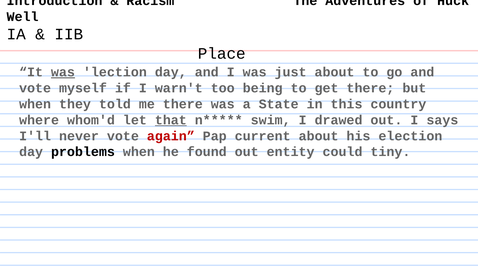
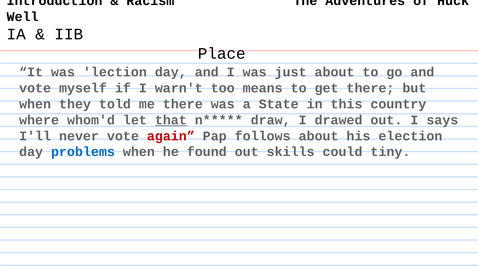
was at (63, 72) underline: present -> none
being: being -> means
swim: swim -> draw
current: current -> follows
problems colour: black -> blue
entity: entity -> skills
